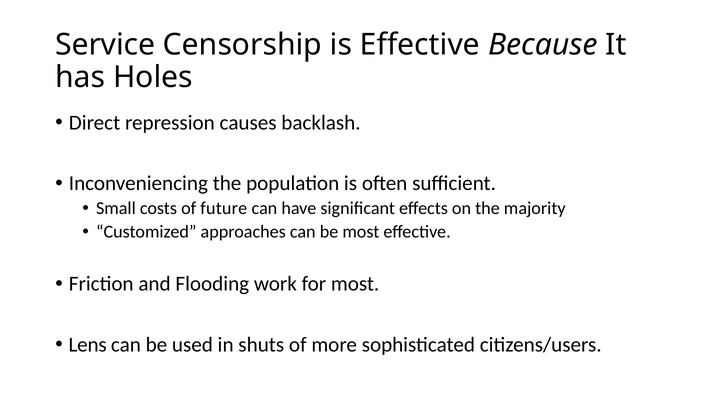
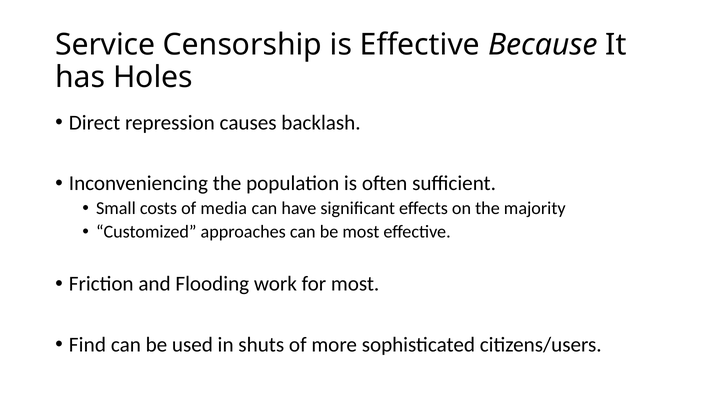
future: future -> media
Lens: Lens -> Find
